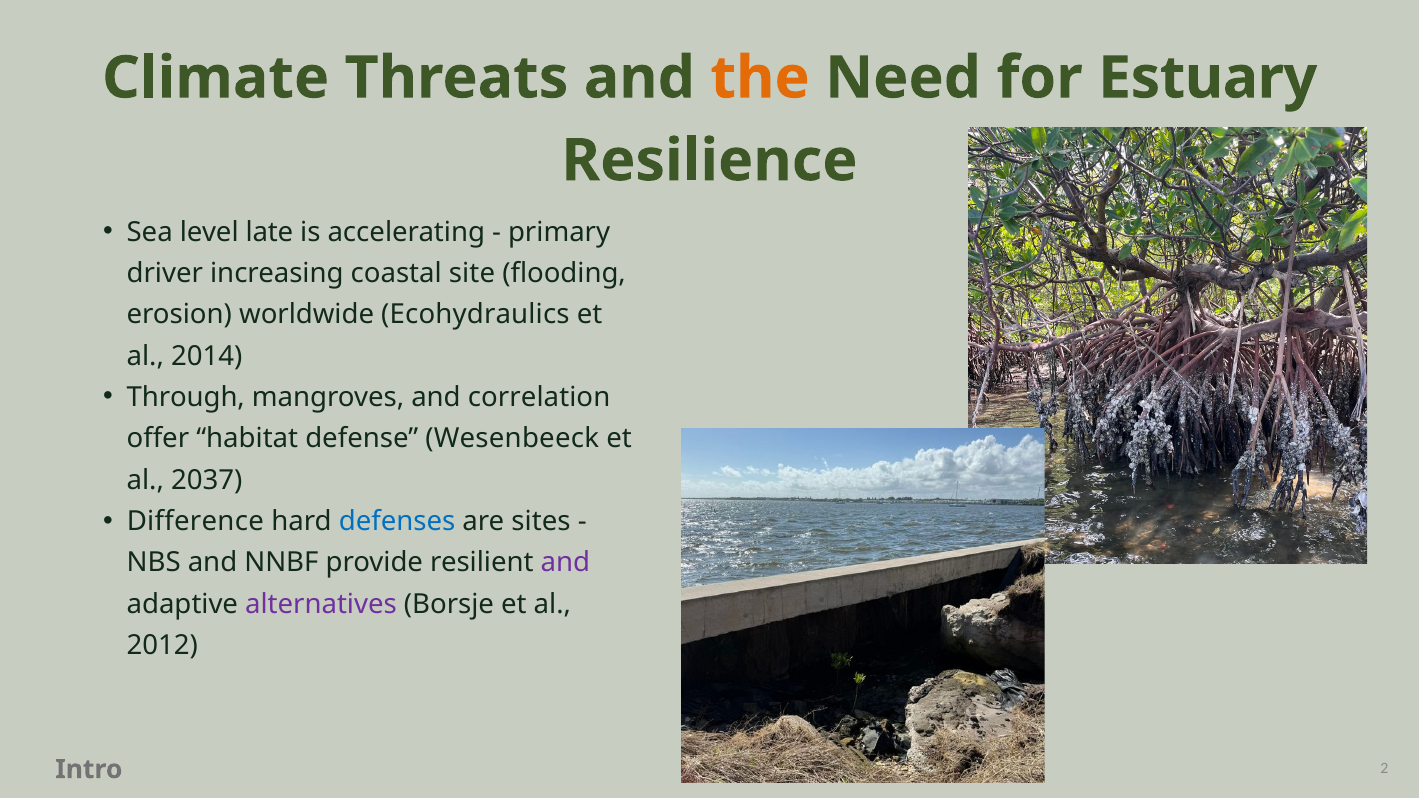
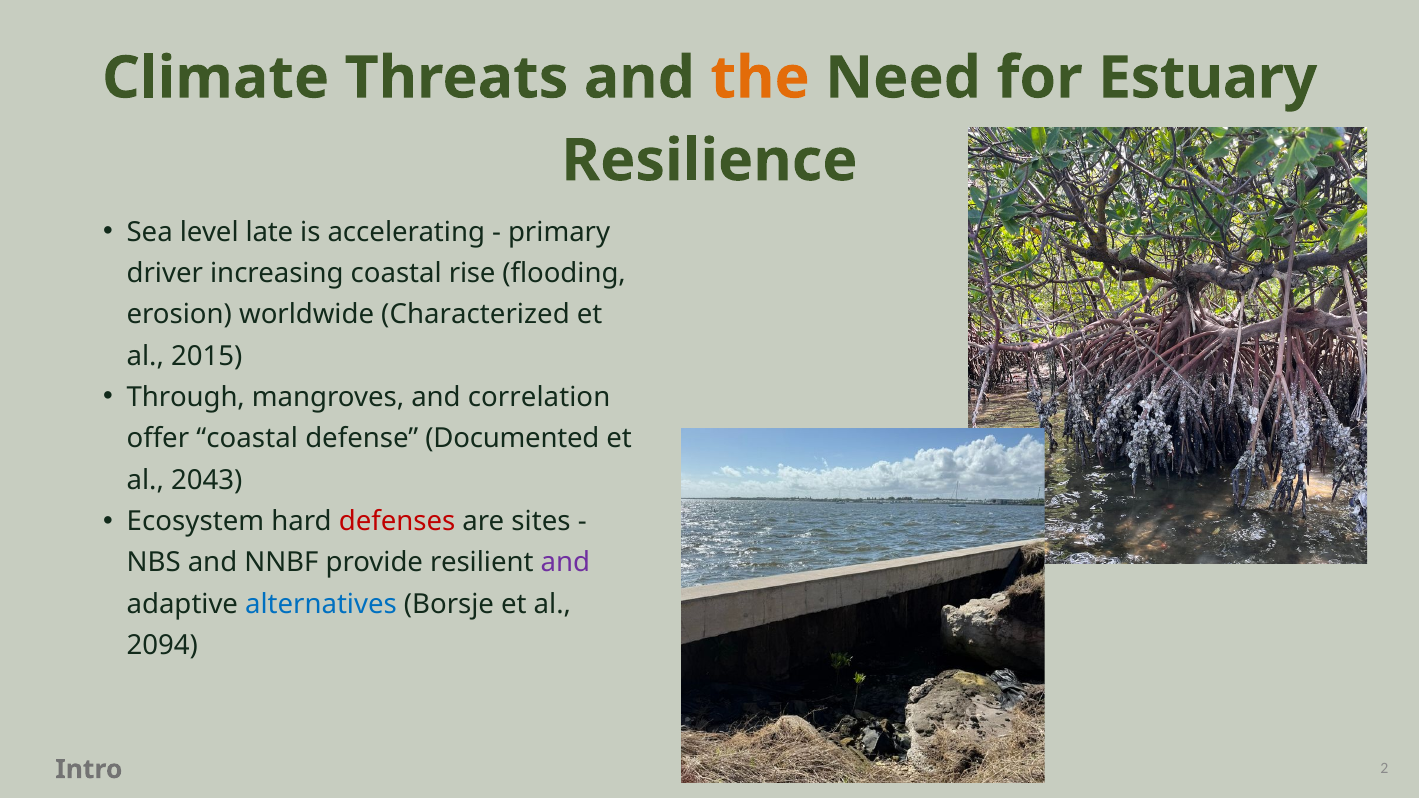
site: site -> rise
Ecohydraulics: Ecohydraulics -> Characterized
2014: 2014 -> 2015
offer habitat: habitat -> coastal
Wesenbeeck: Wesenbeeck -> Documented
2037: 2037 -> 2043
Difference: Difference -> Ecosystem
defenses colour: blue -> red
alternatives colour: purple -> blue
2012: 2012 -> 2094
